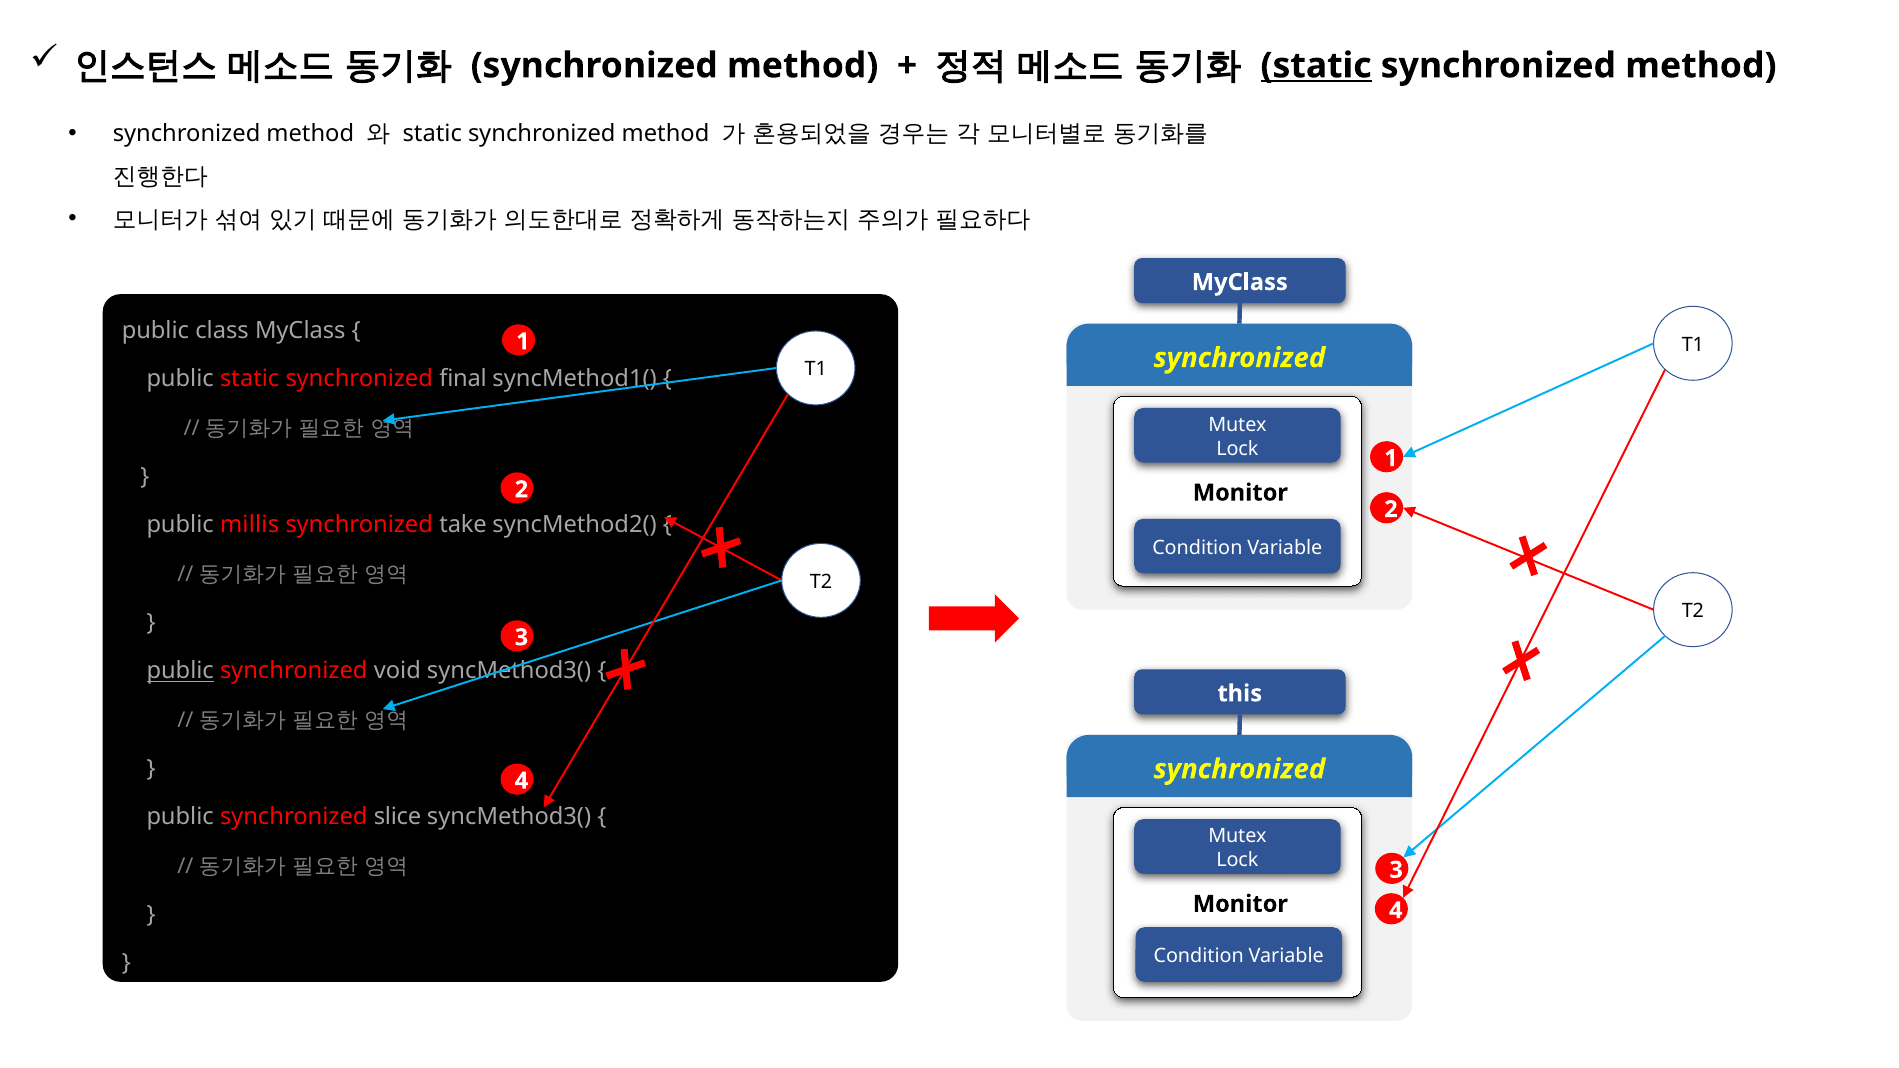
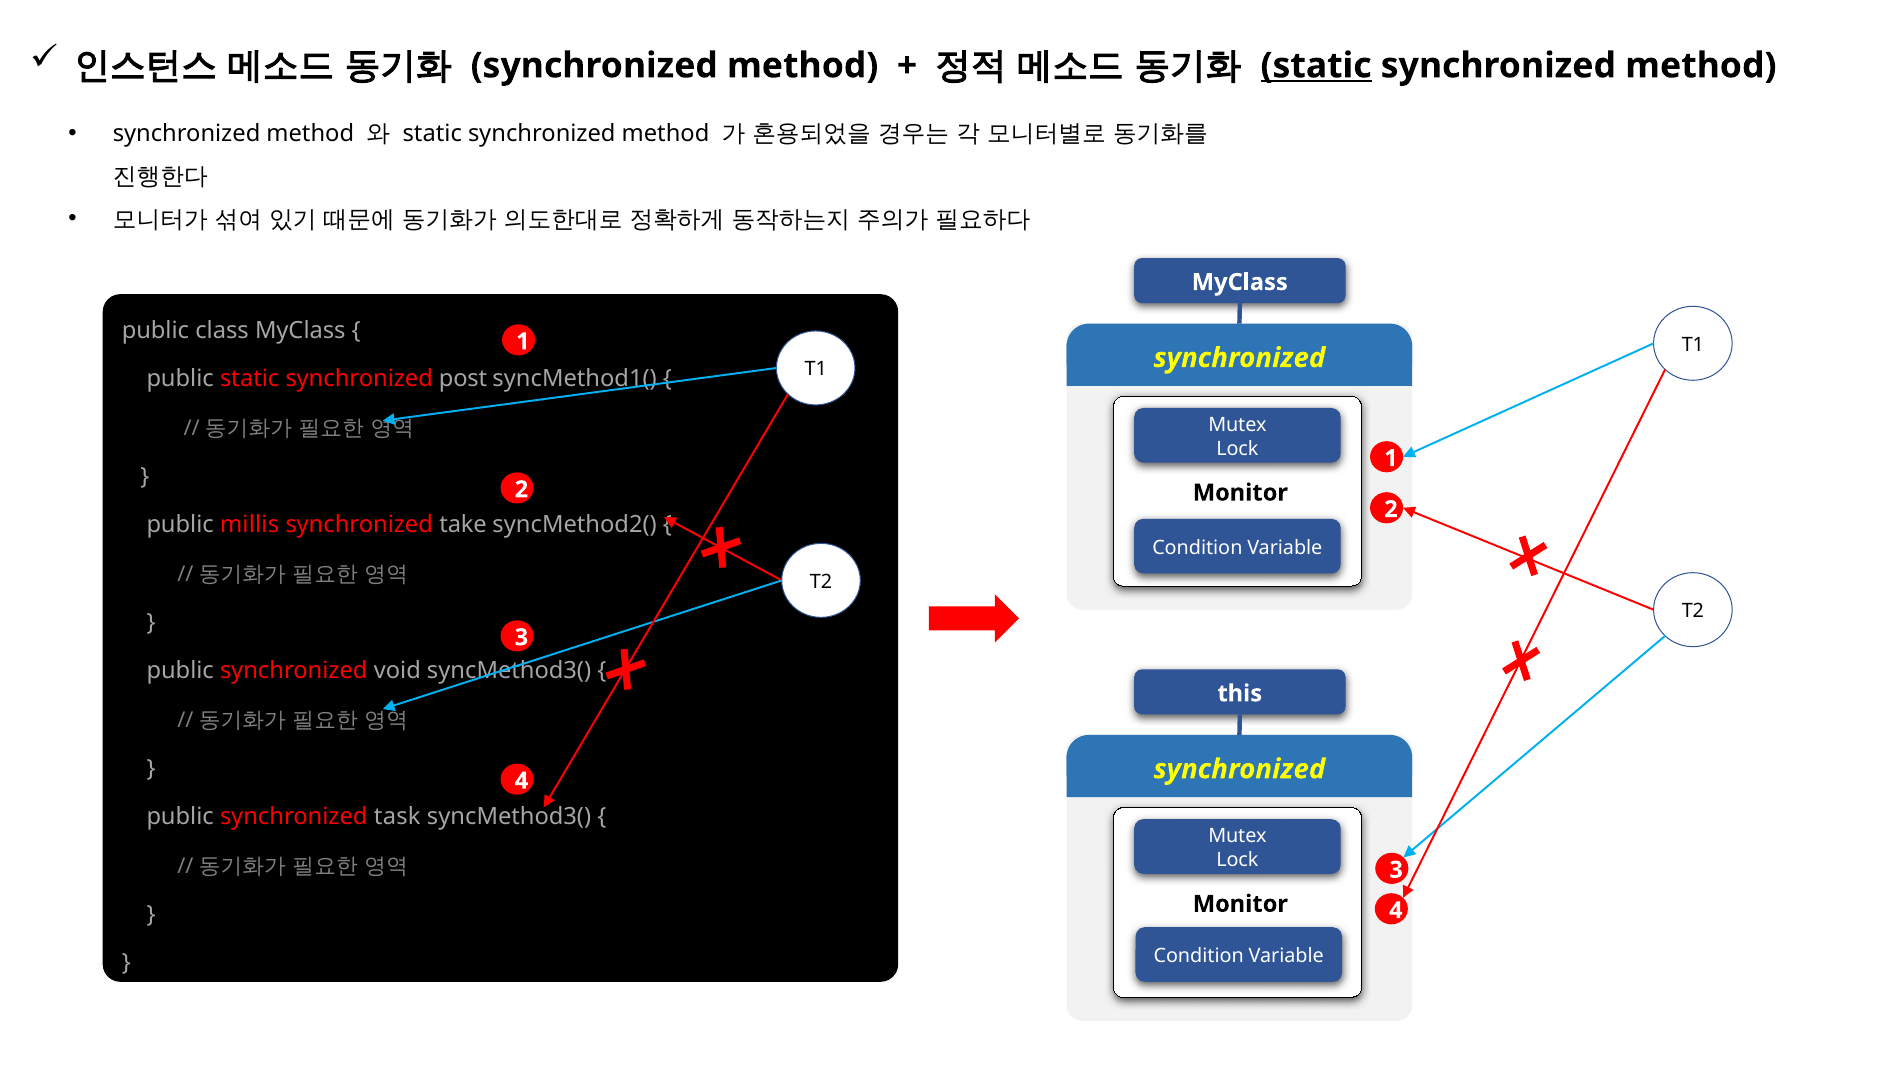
final: final -> post
public at (180, 671) underline: present -> none
slice: slice -> task
